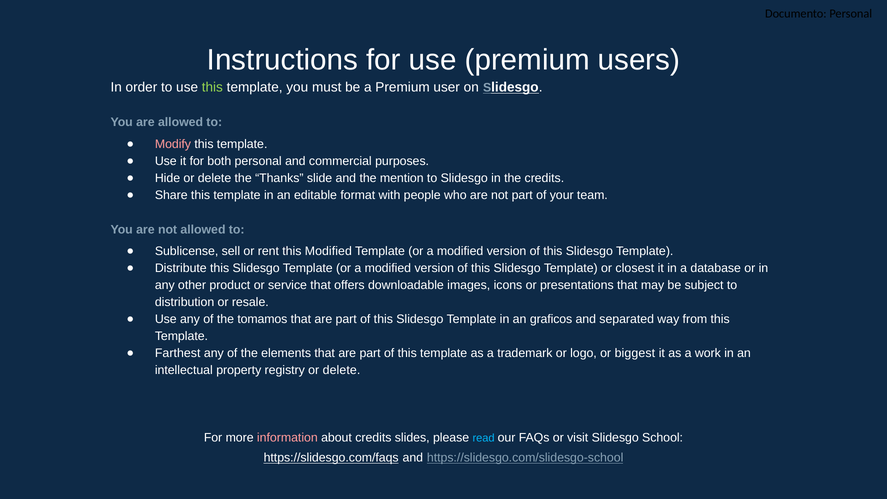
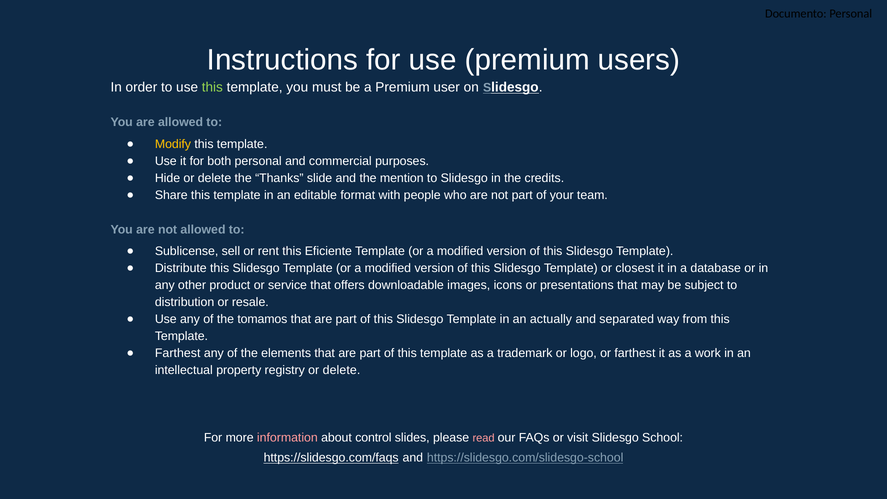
Modify colour: pink -> yellow
this Modified: Modified -> Eficiente
graficos: graficos -> actually
or biggest: biggest -> farthest
about credits: credits -> control
read colour: light blue -> pink
